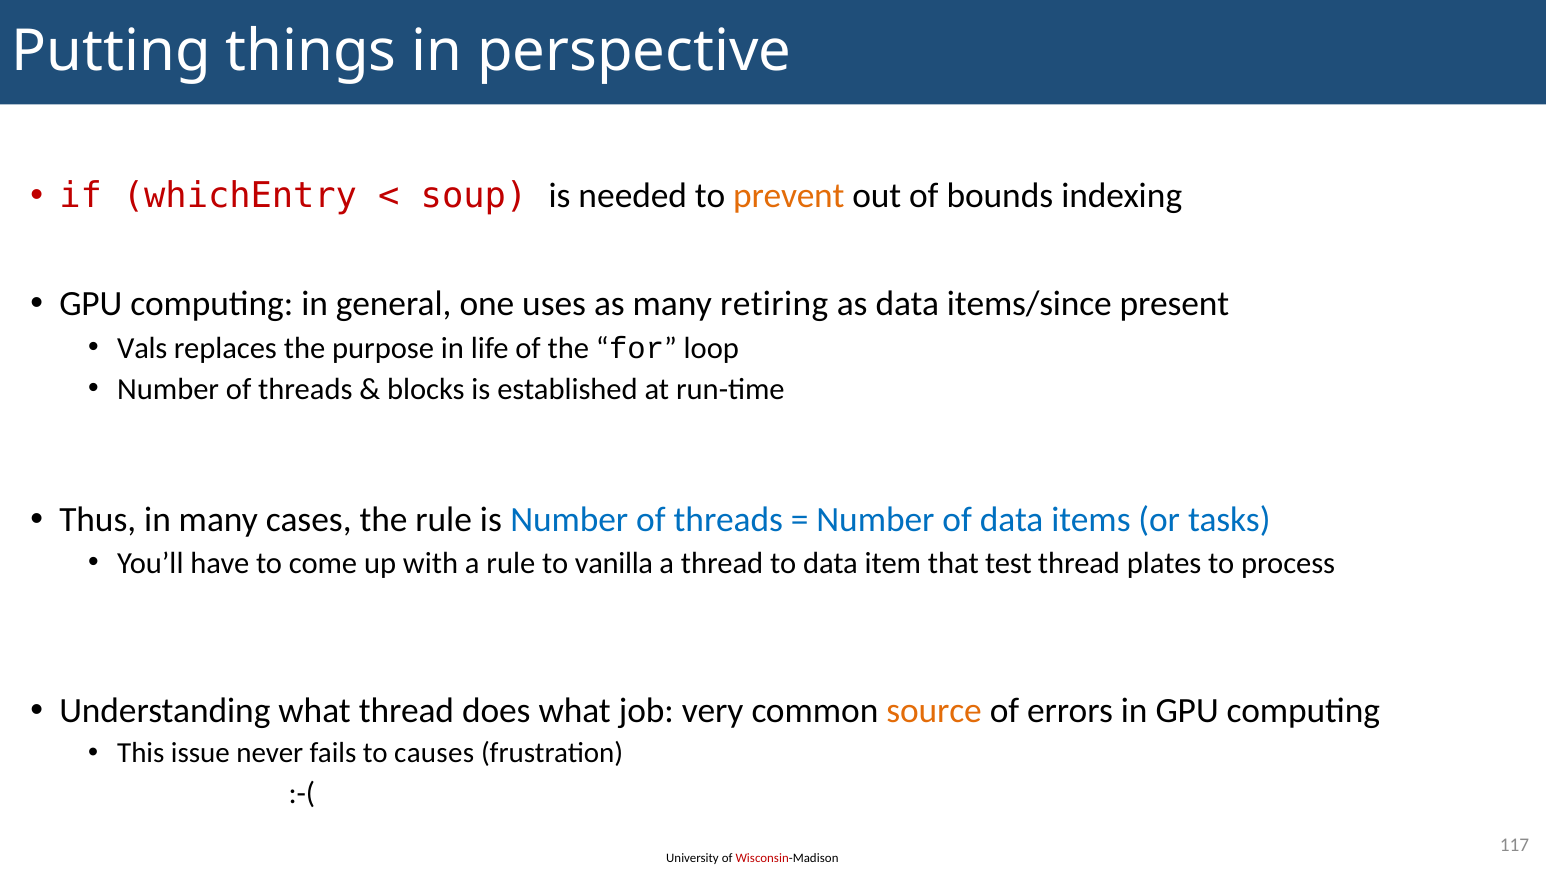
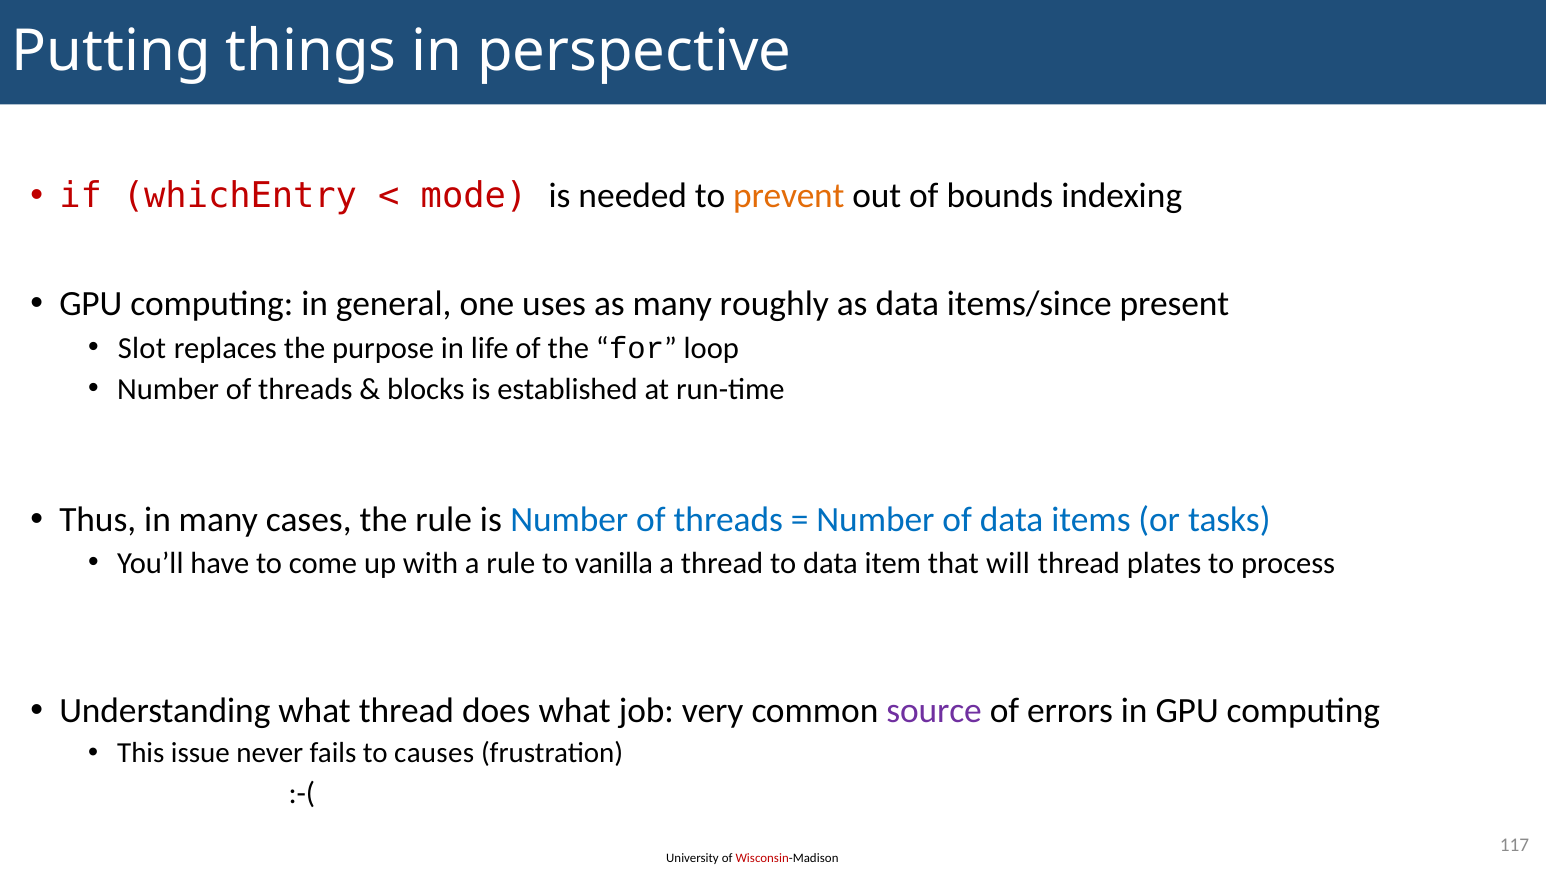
soup: soup -> mode
retiring: retiring -> roughly
Vals: Vals -> Slot
test: test -> will
source colour: orange -> purple
